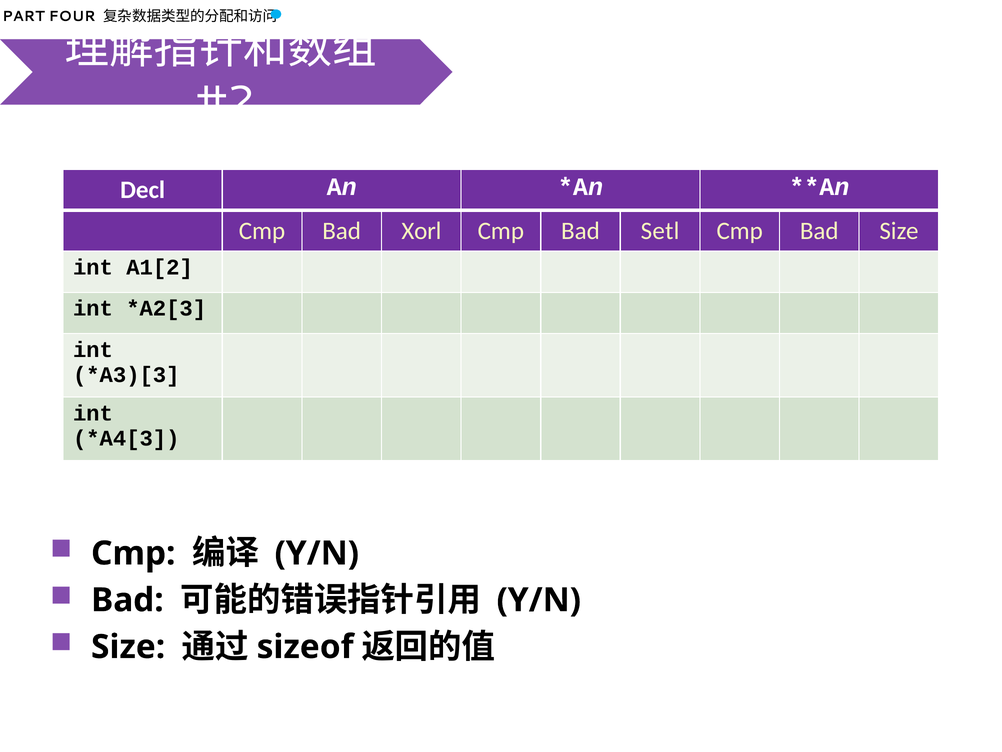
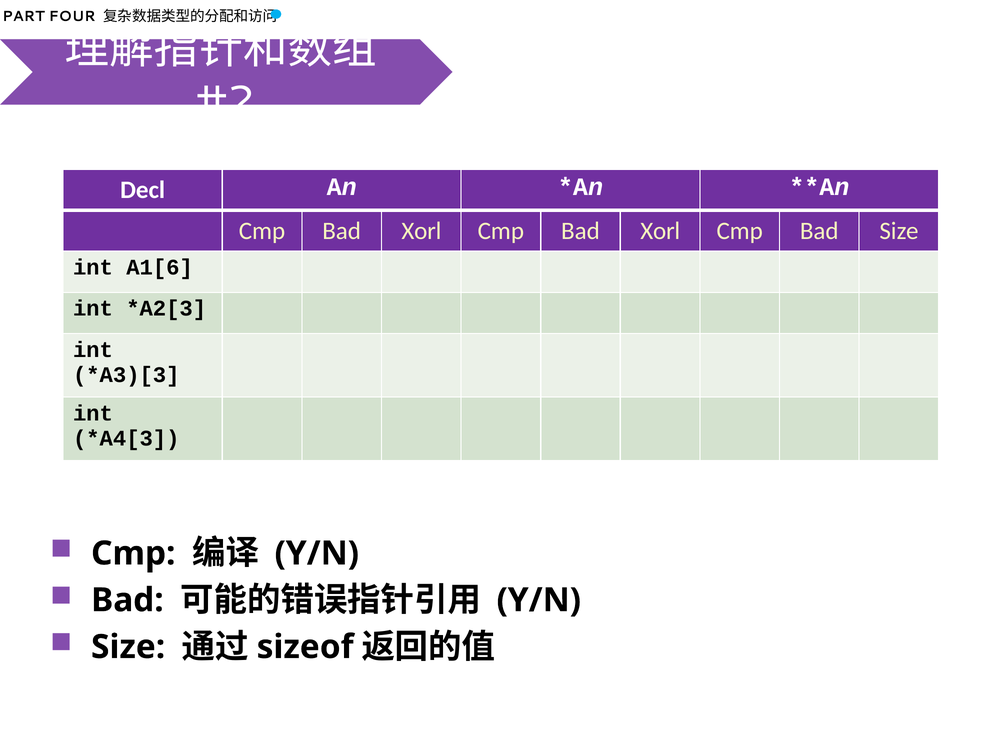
Setl at (660, 231): Setl -> Xorl
A1[2: A1[2 -> A1[6
